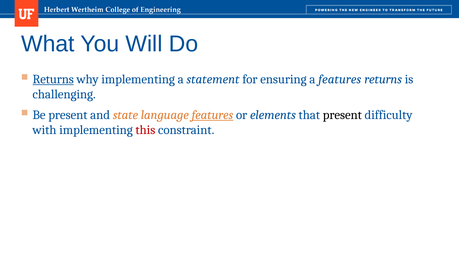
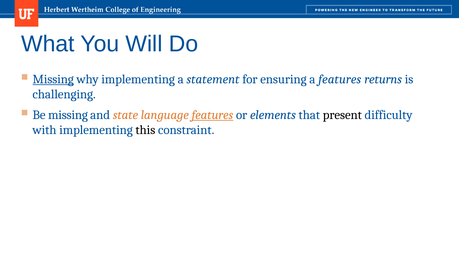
Returns at (53, 79): Returns -> Missing
Be present: present -> missing
this colour: red -> black
